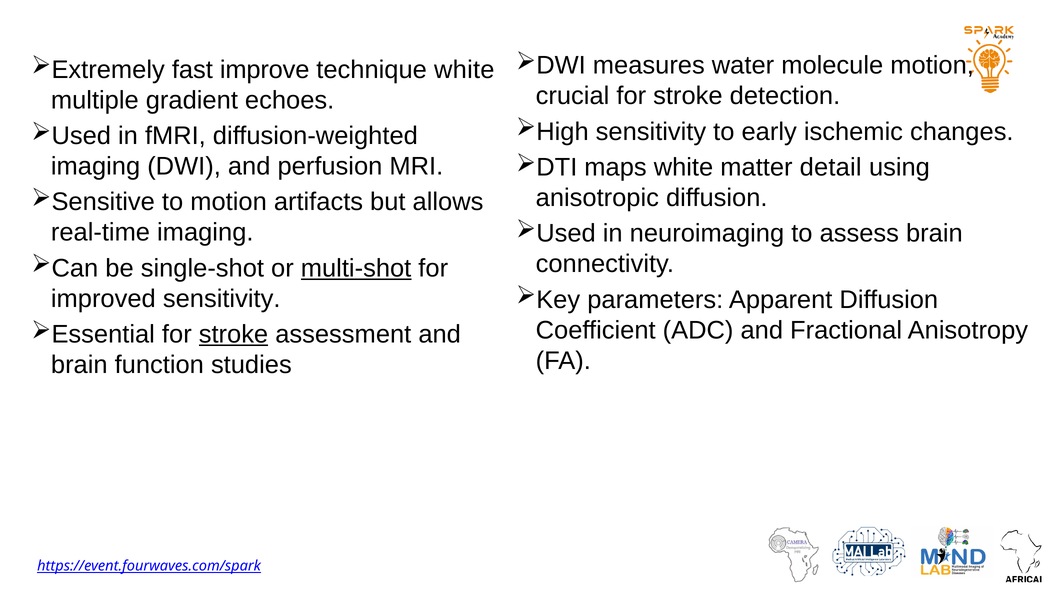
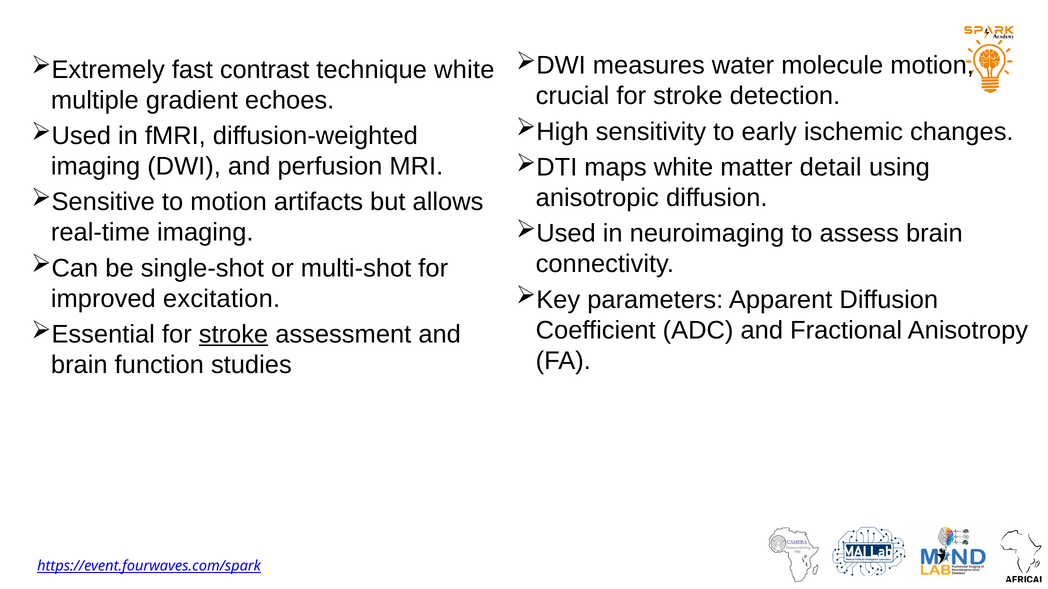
improve: improve -> contrast
multi-shot underline: present -> none
improved sensitivity: sensitivity -> excitation
